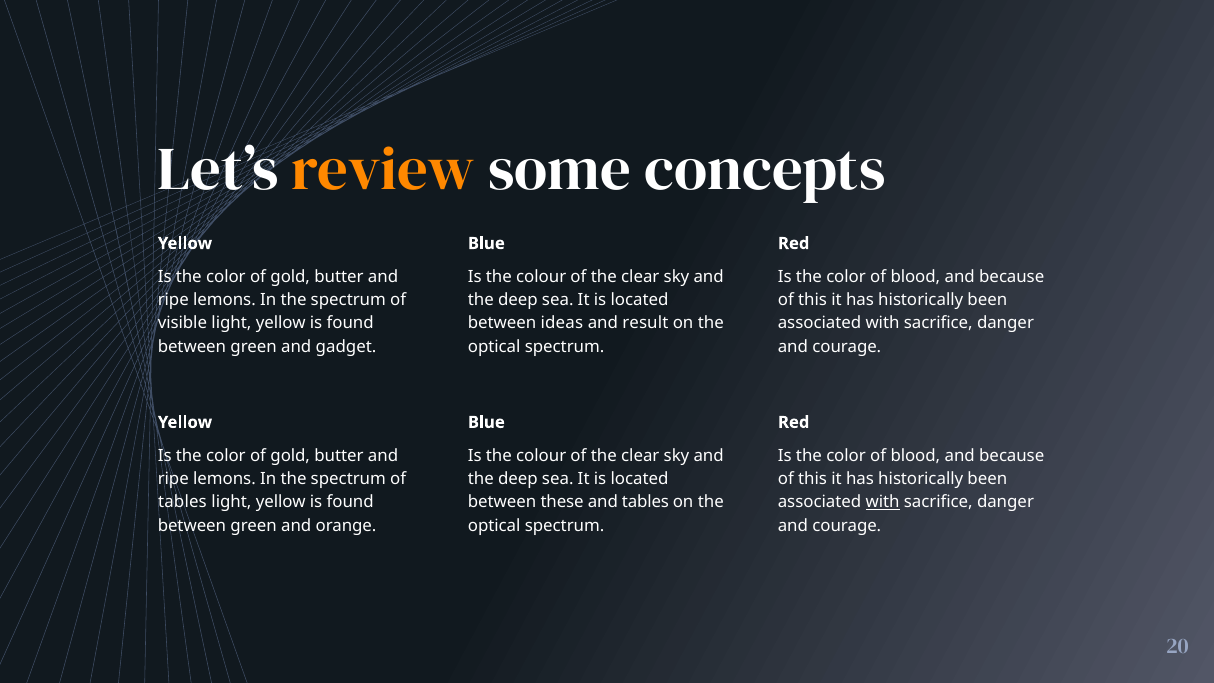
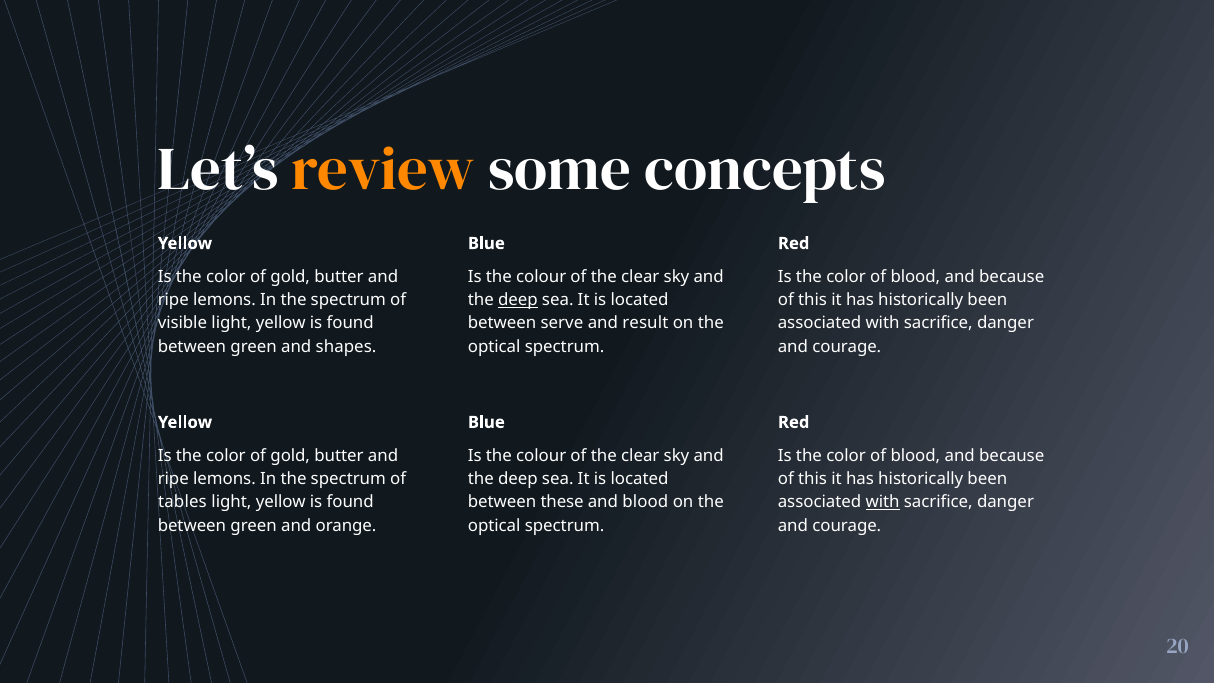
deep at (518, 300) underline: none -> present
ideas: ideas -> serve
gadget: gadget -> shapes
and tables: tables -> blood
